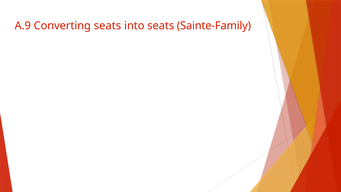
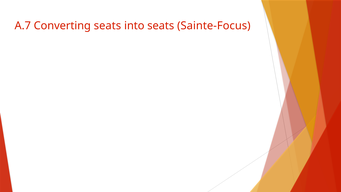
A.9: A.9 -> A.7
Sainte-Family: Sainte-Family -> Sainte-Focus
